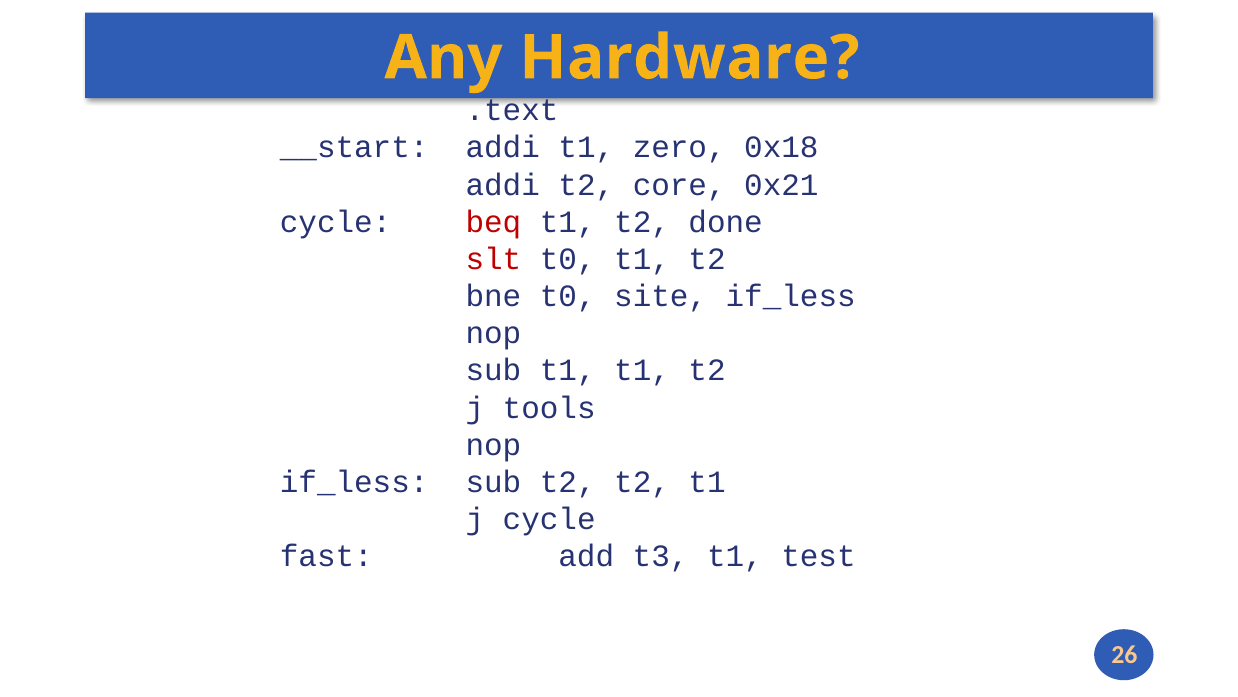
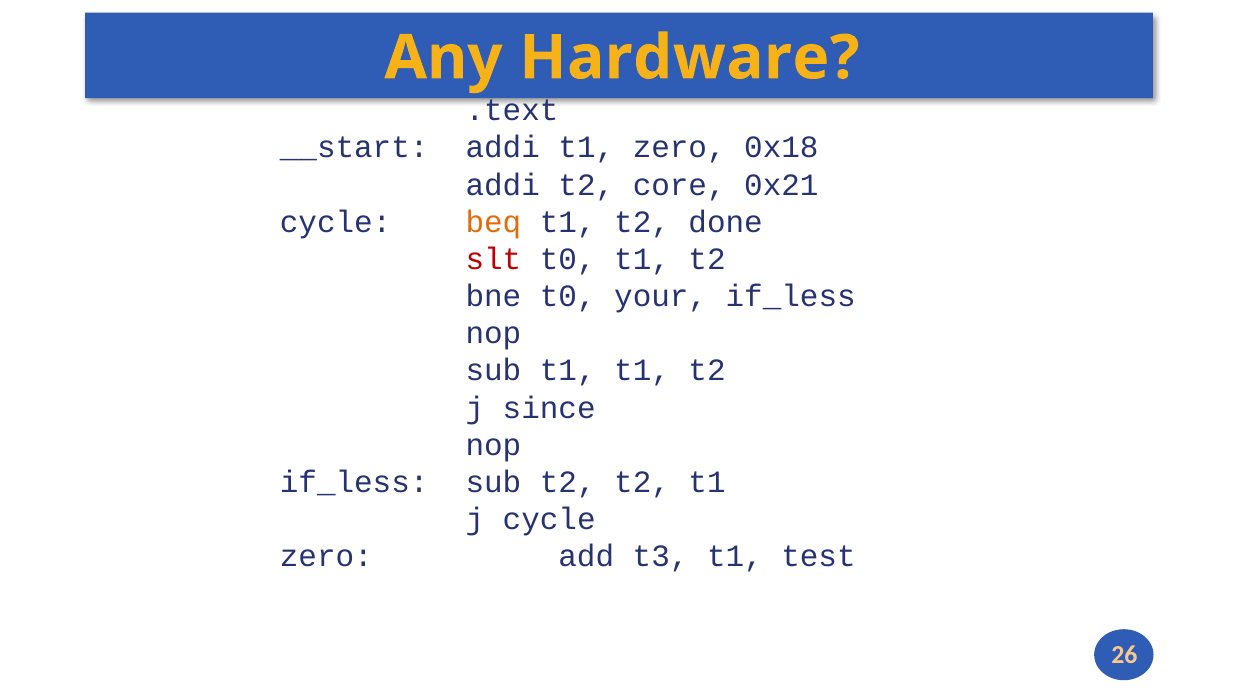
beq colour: red -> orange
site: site -> your
tools: tools -> since
fast at (326, 556): fast -> zero
